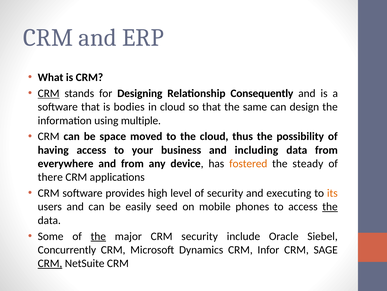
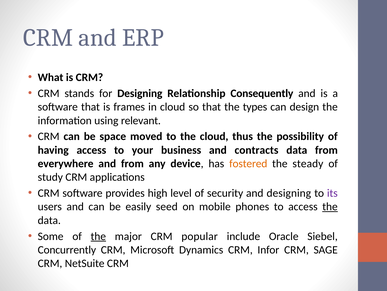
CRM at (49, 93) underline: present -> none
bodies: bodies -> frames
same: same -> types
multiple: multiple -> relevant
including: including -> contracts
there: there -> study
and executing: executing -> designing
its colour: orange -> purple
CRM security: security -> popular
CRM at (50, 263) underline: present -> none
